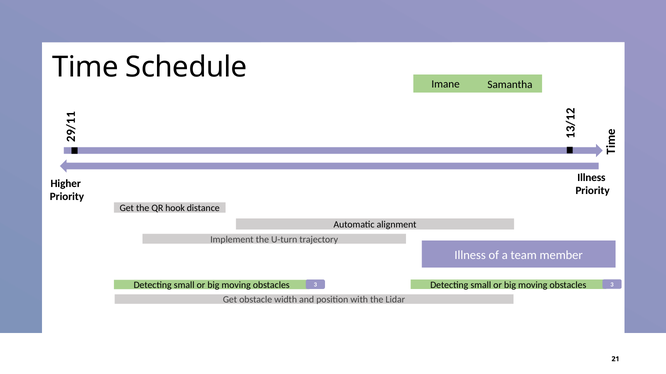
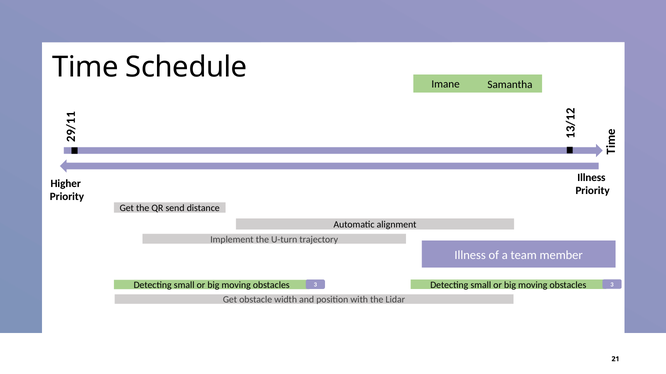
hook: hook -> send
